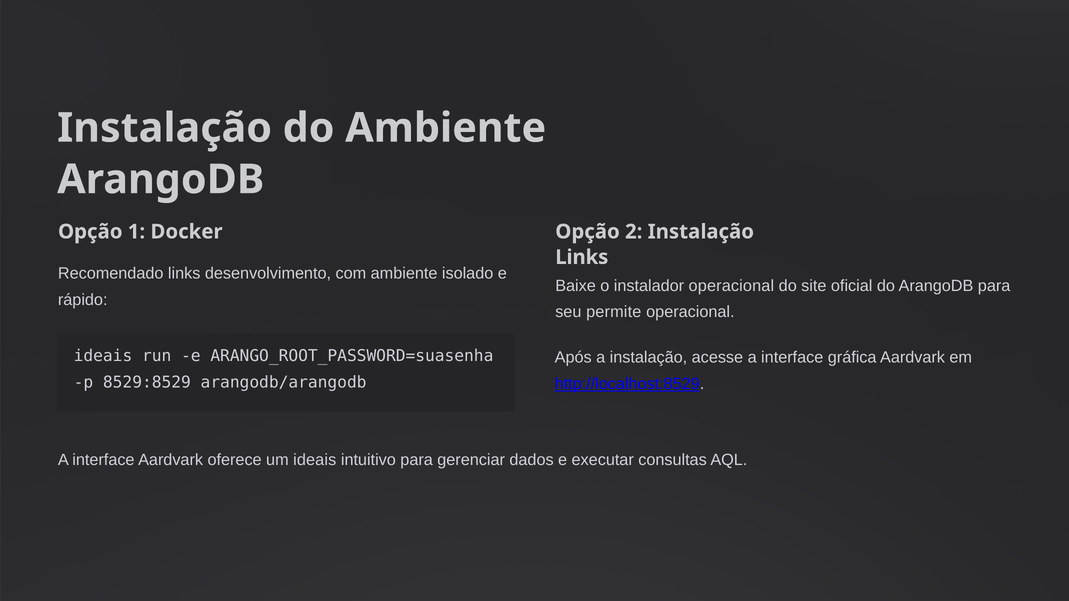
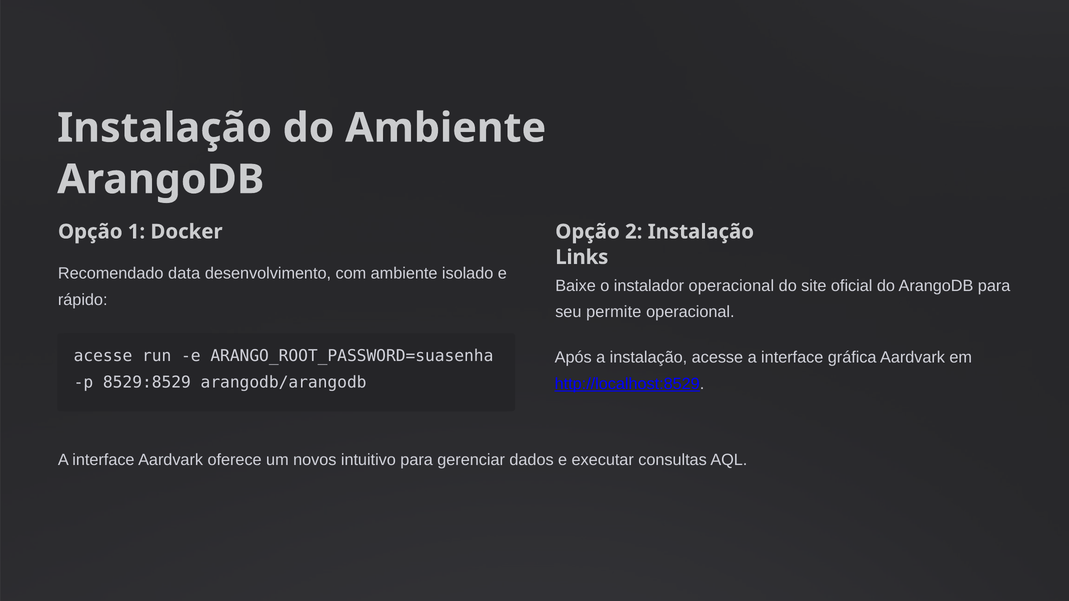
Recomendado links: links -> data
ideais at (103, 356): ideais -> acesse
um ideais: ideais -> novos
